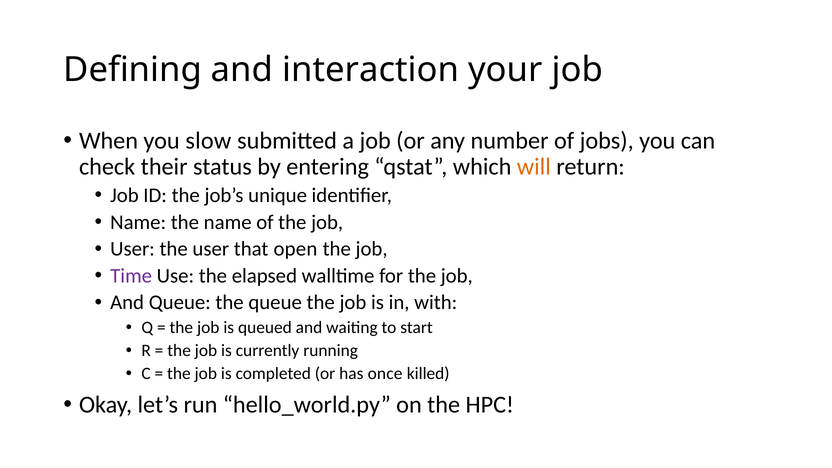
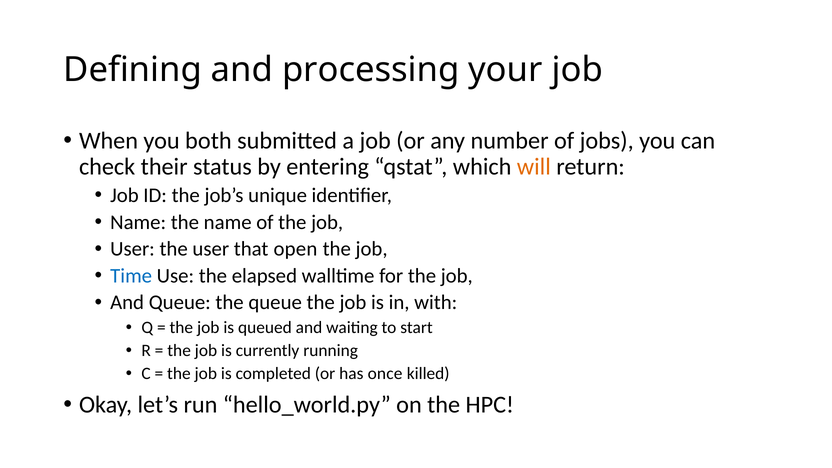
interaction: interaction -> processing
slow: slow -> both
Time colour: purple -> blue
